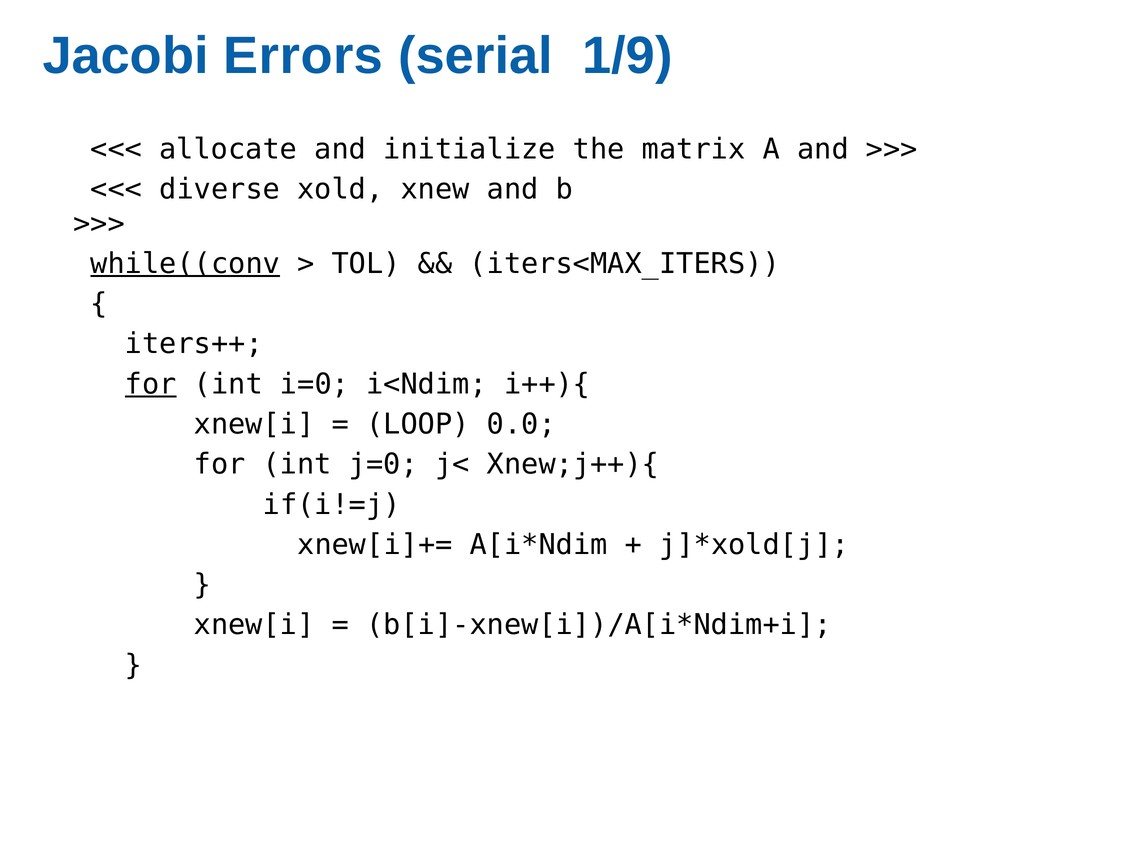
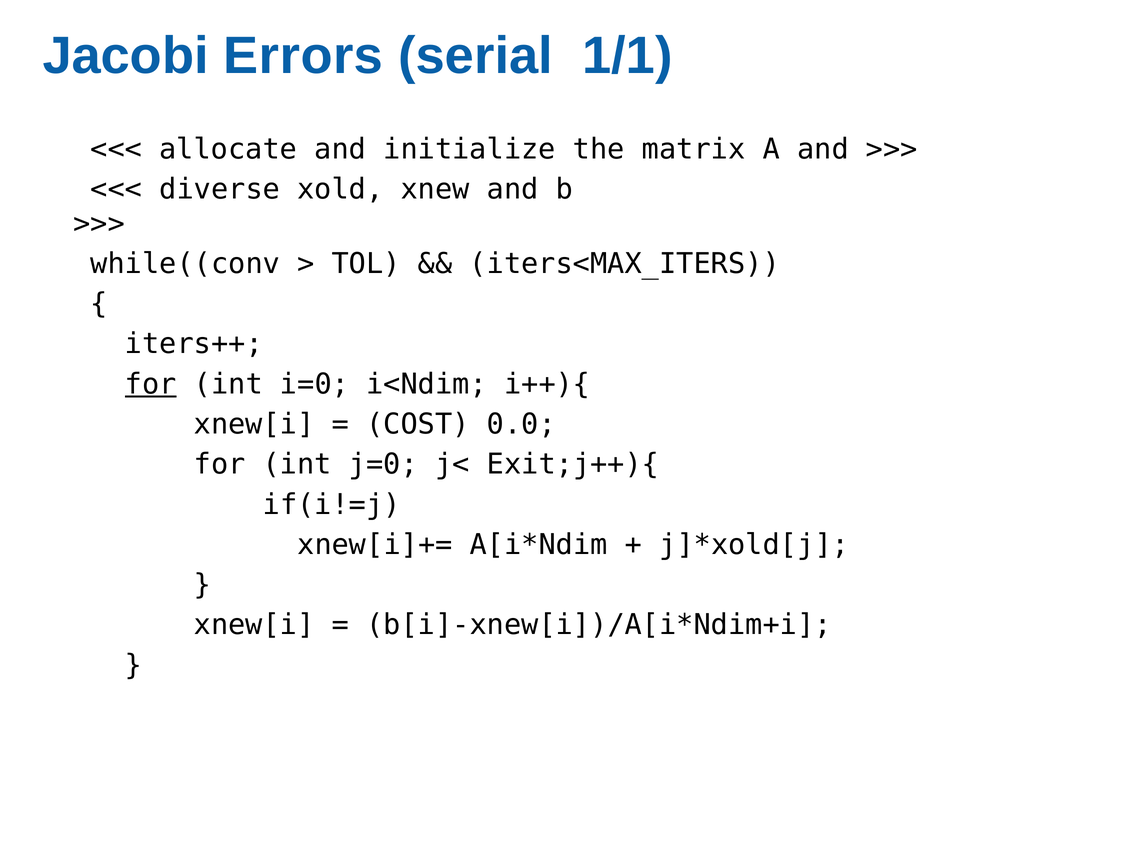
1/9: 1/9 -> 1/1
while((conv underline: present -> none
LOOP: LOOP -> COST
Xnew;j++){: Xnew;j++){ -> Exit;j++){
